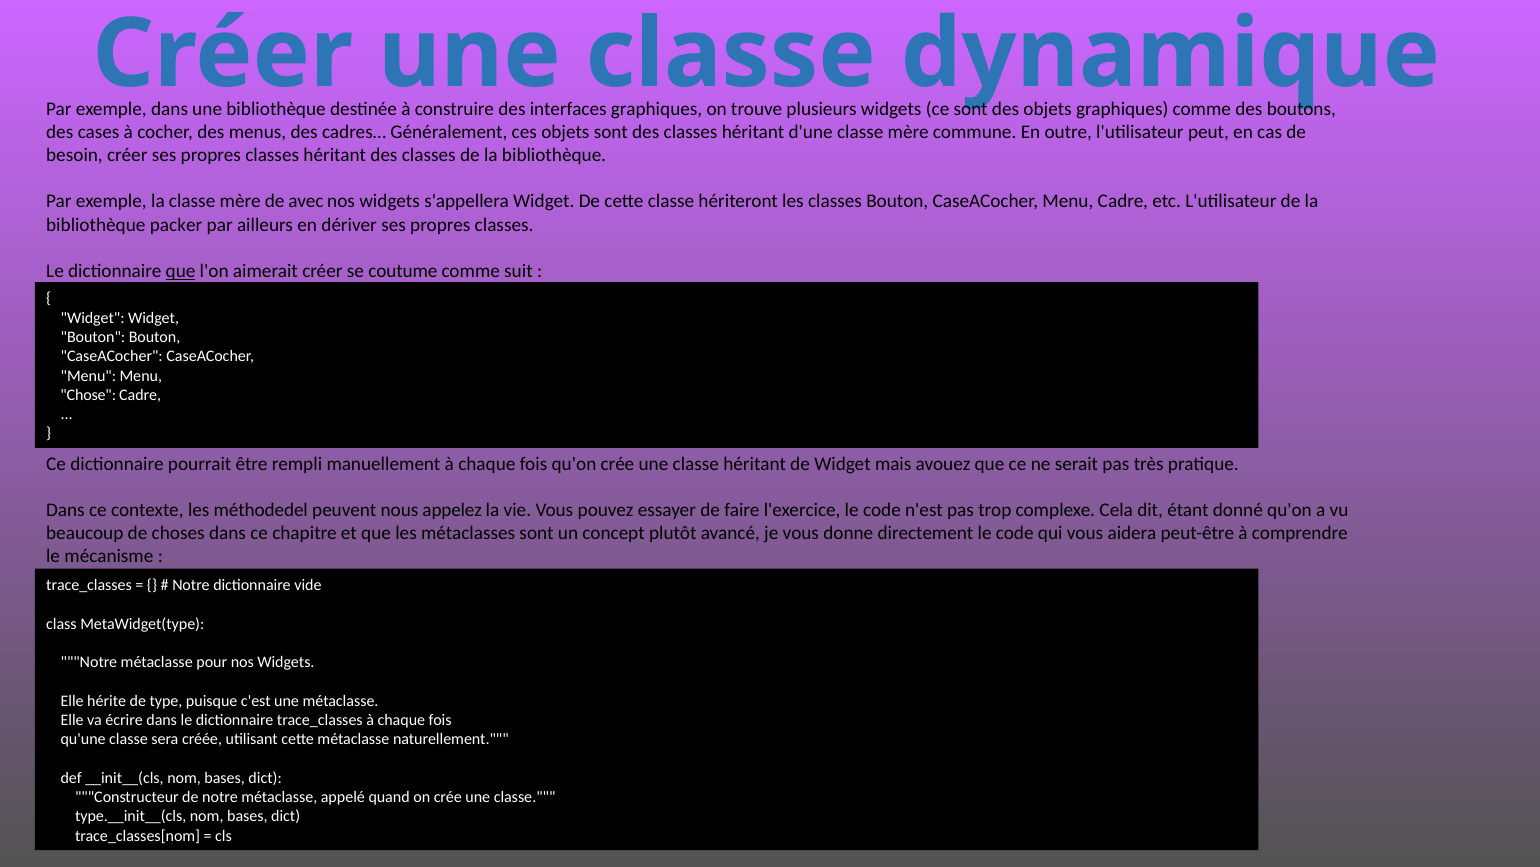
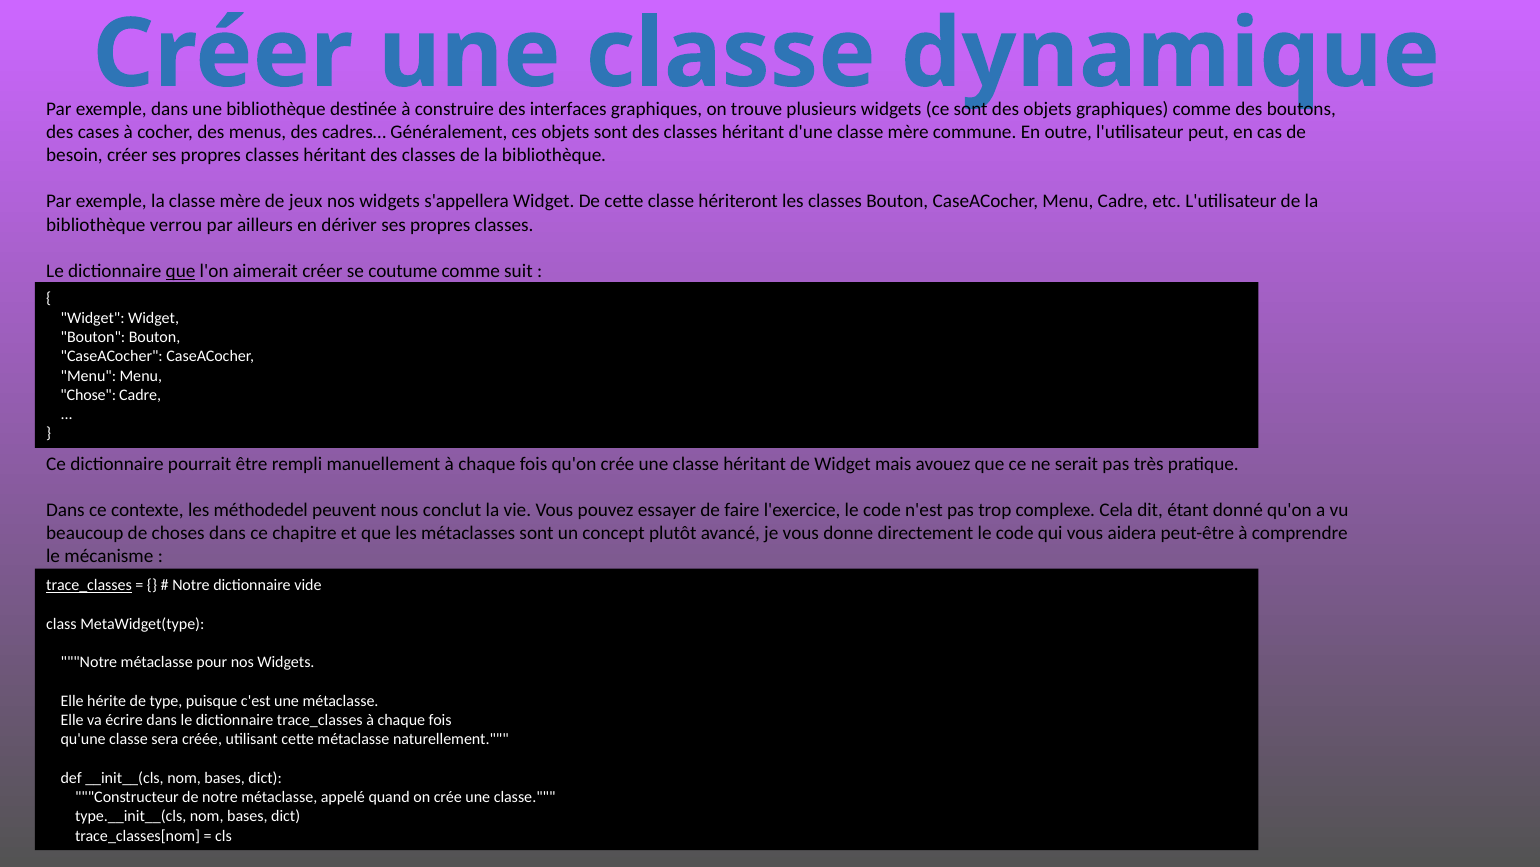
avec: avec -> jeux
packer: packer -> verrou
appelez: appelez -> conclut
trace_classes at (89, 585) underline: none -> present
